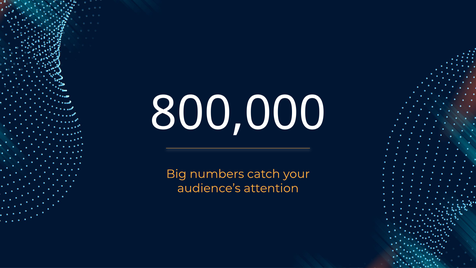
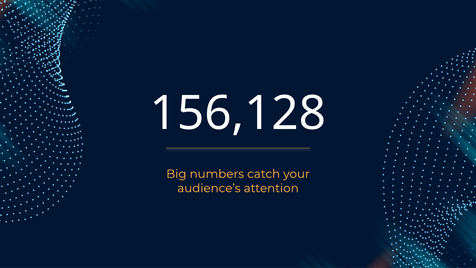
800,000: 800,000 -> 156,128
